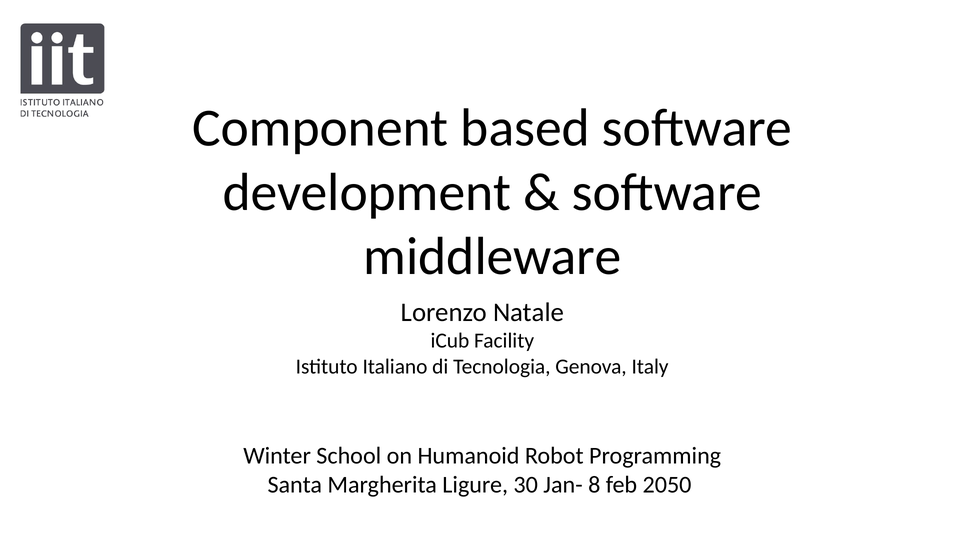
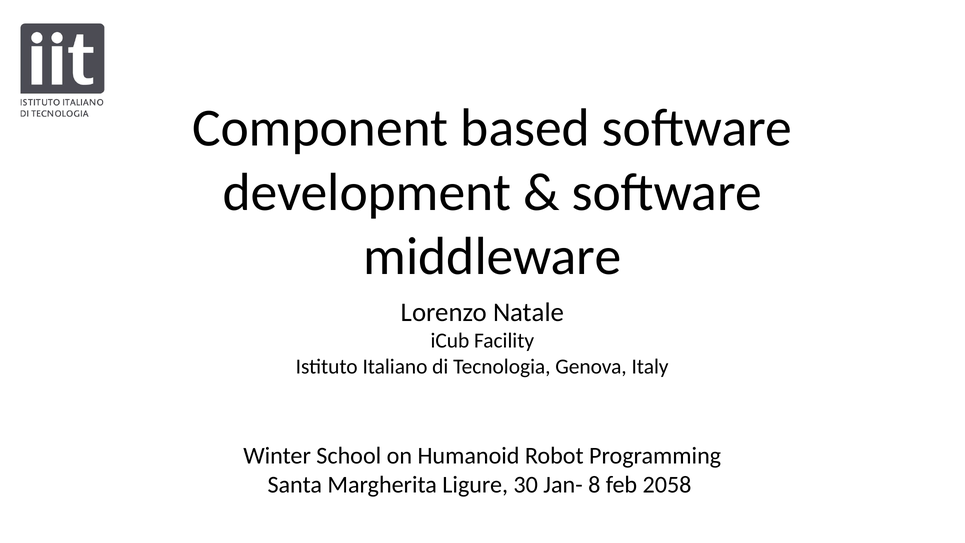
2050: 2050 -> 2058
